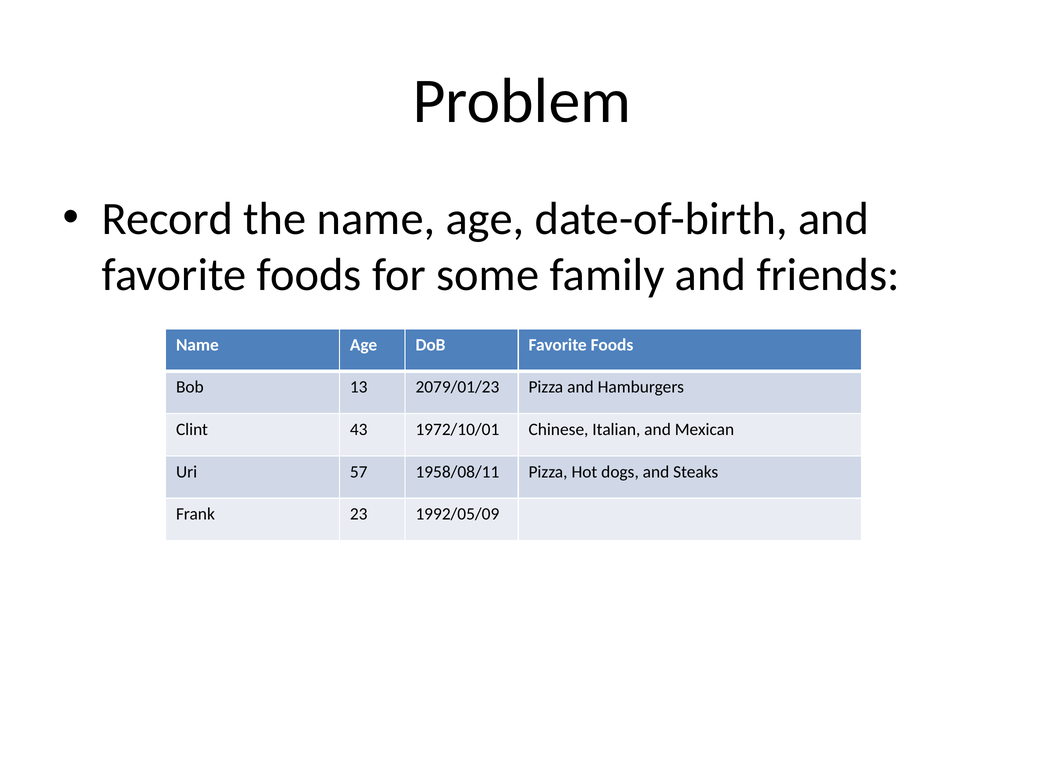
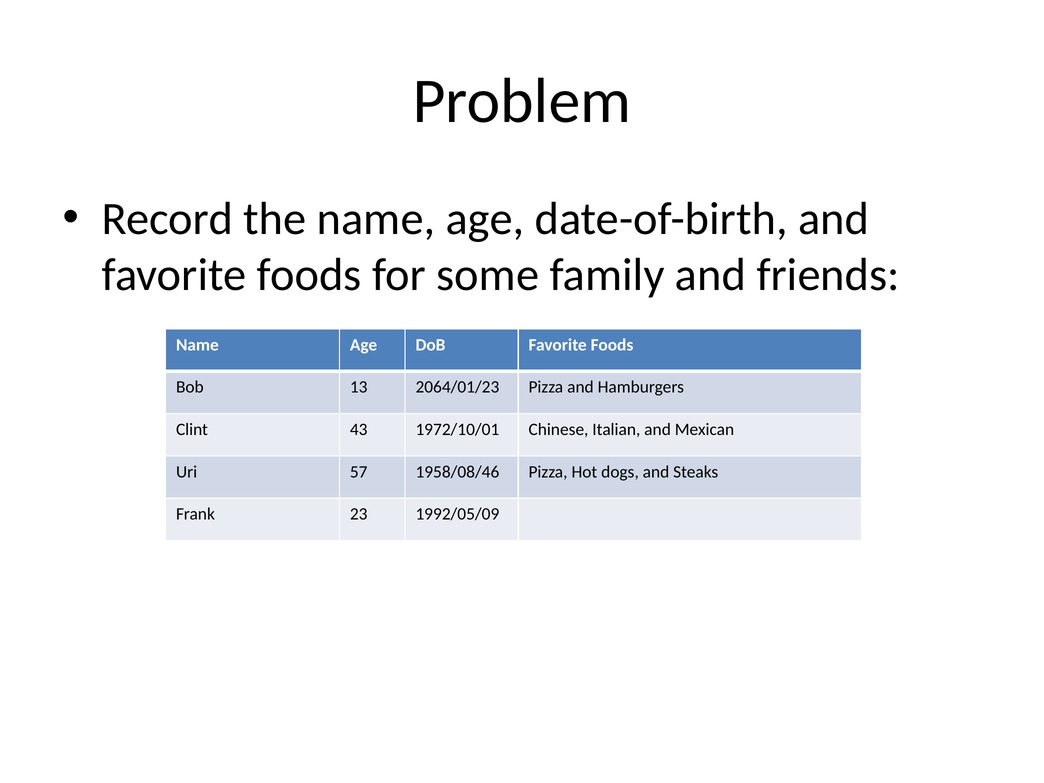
2079/01/23: 2079/01/23 -> 2064/01/23
1958/08/11: 1958/08/11 -> 1958/08/46
